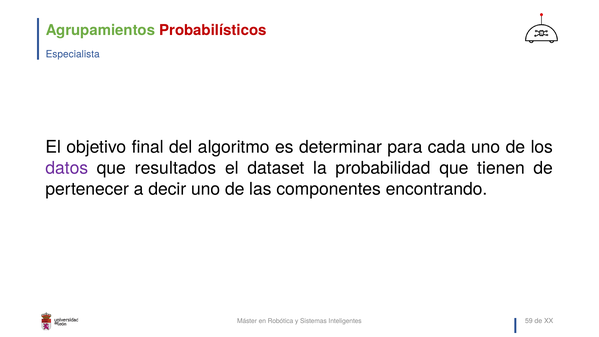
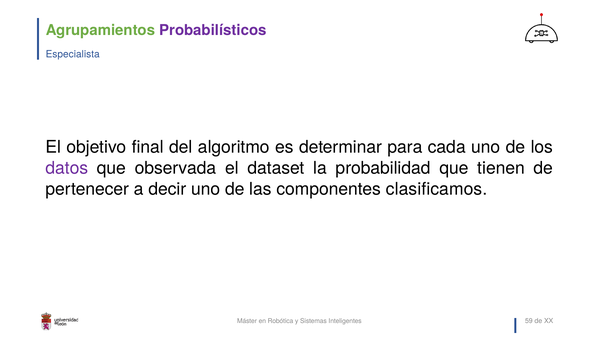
Probabilísticos colour: red -> purple
resultados: resultados -> observada
encontrando: encontrando -> clasificamos
